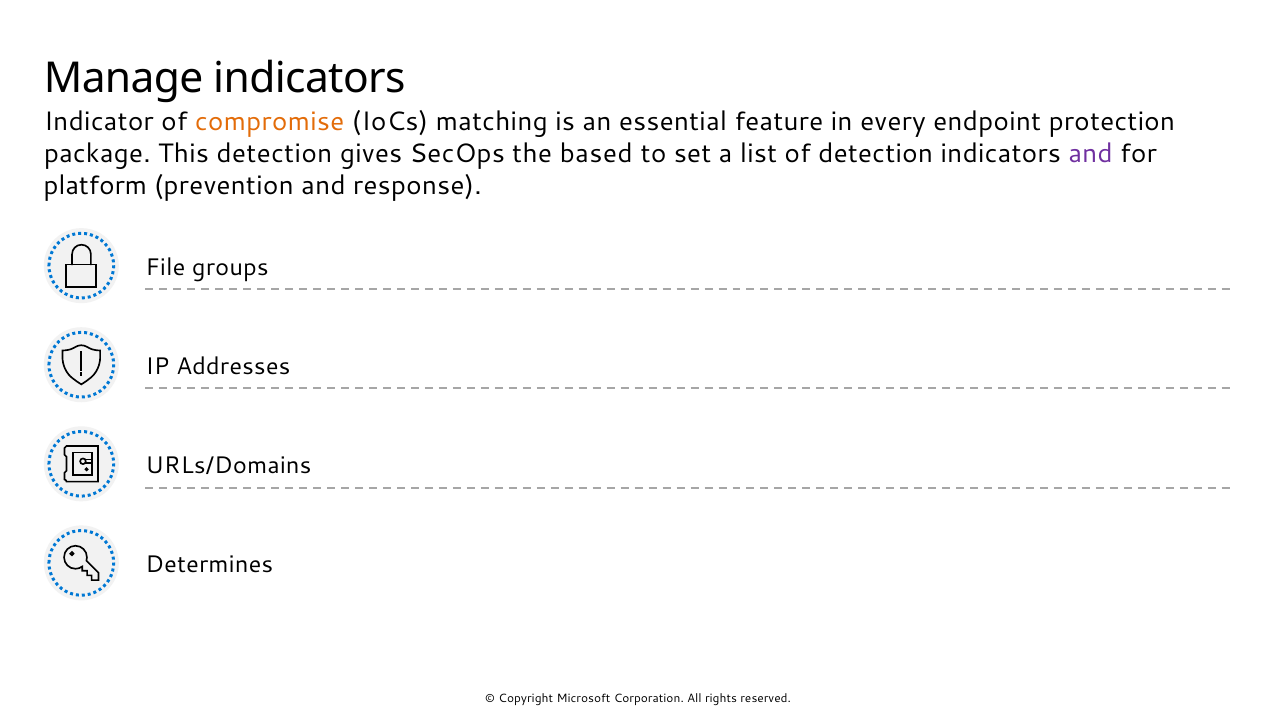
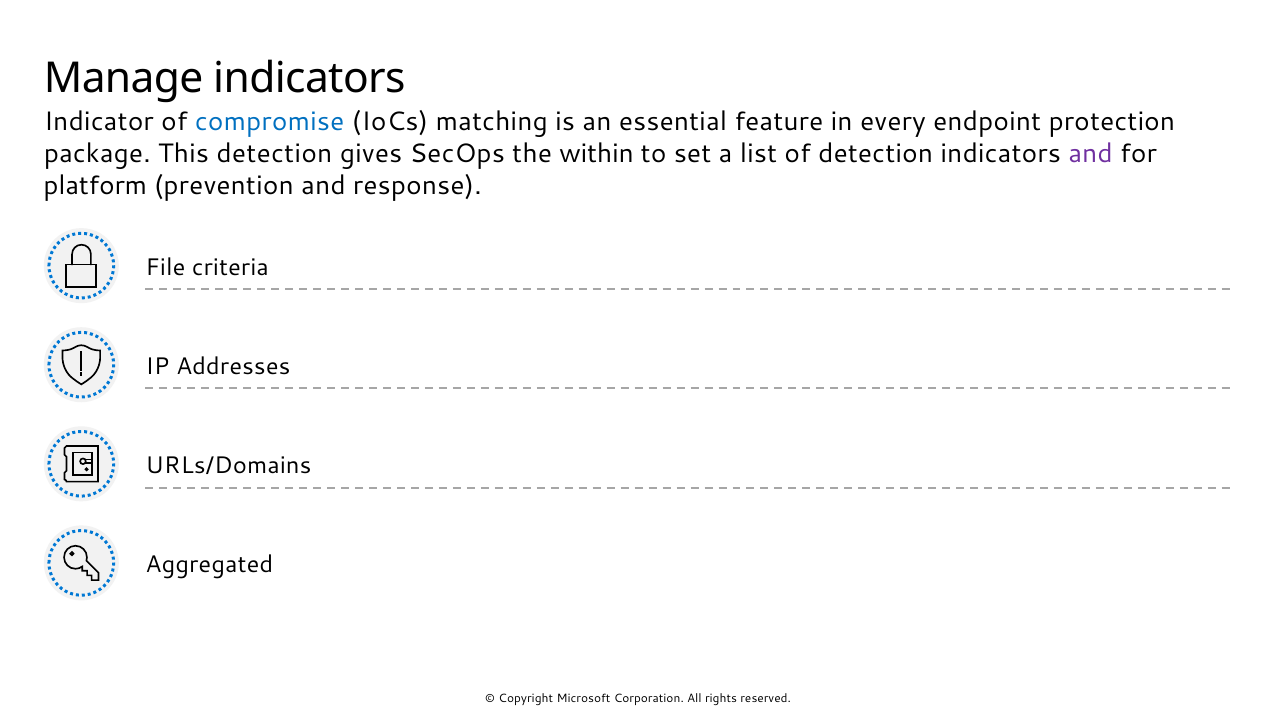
compromise colour: orange -> blue
based: based -> within
groups: groups -> criteria
Determines: Determines -> Aggregated
